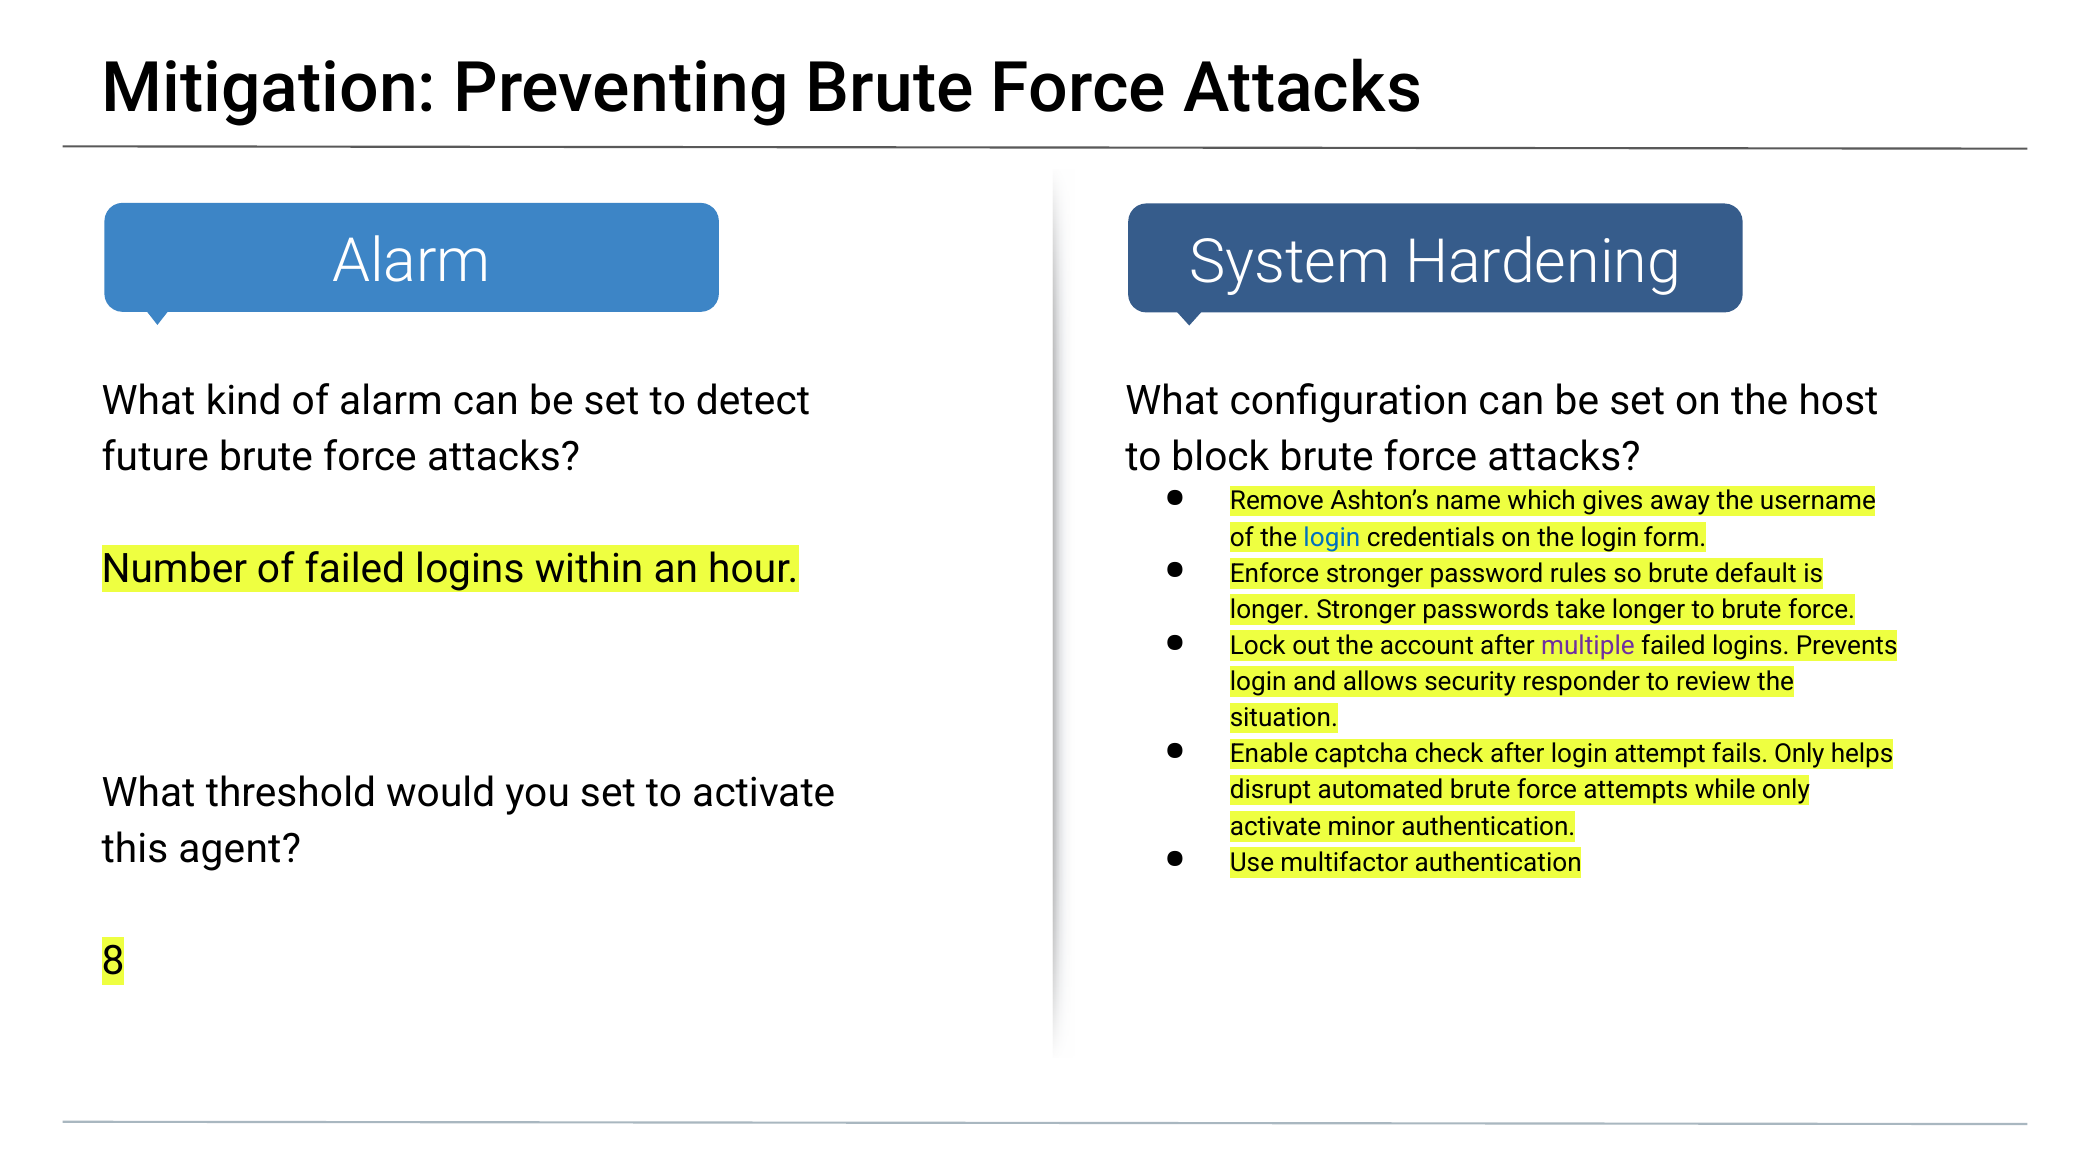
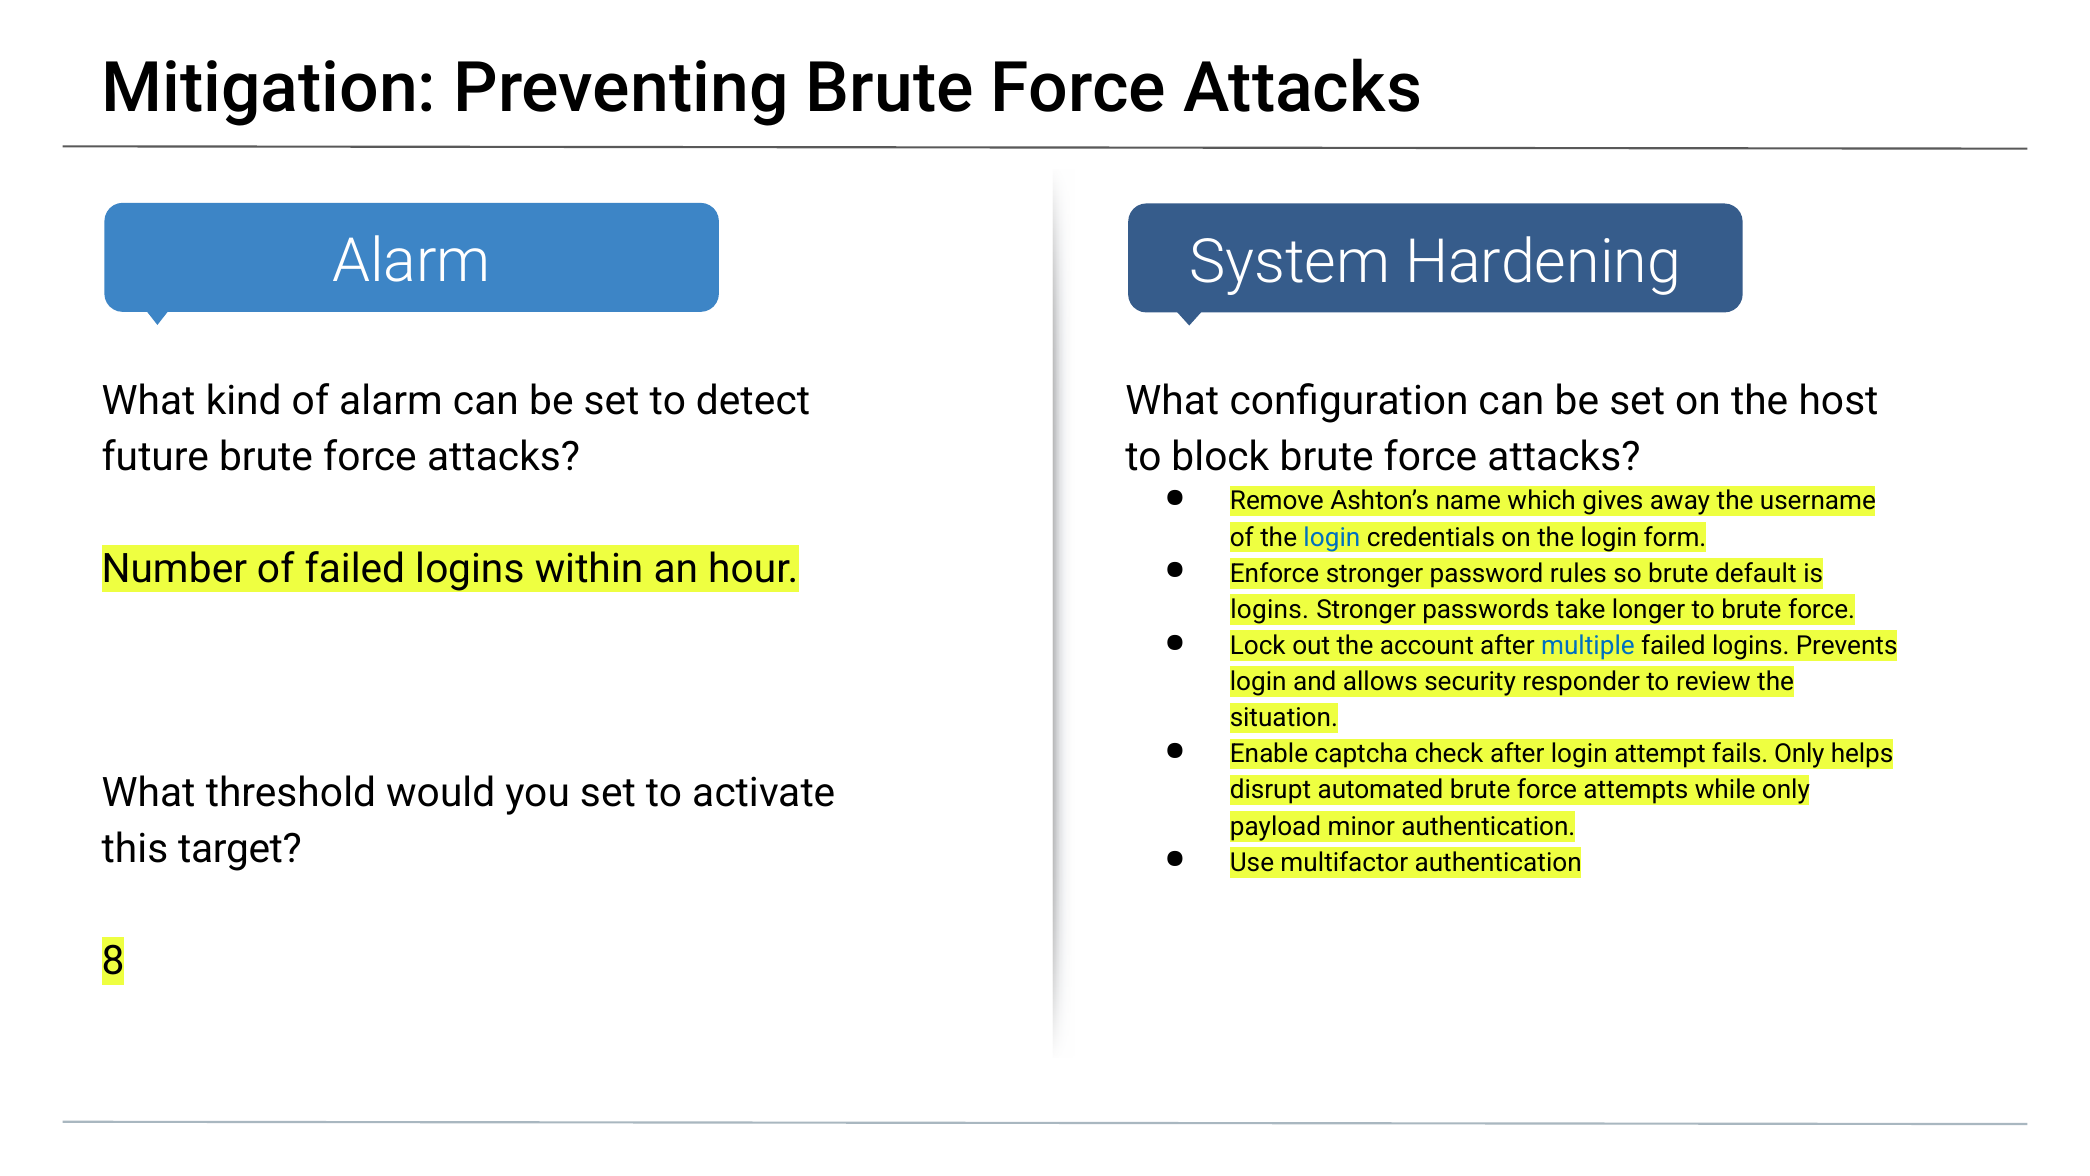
longer at (1270, 609): longer -> logins
multiple colour: purple -> blue
activate at (1276, 826): activate -> payload
agent: agent -> target
